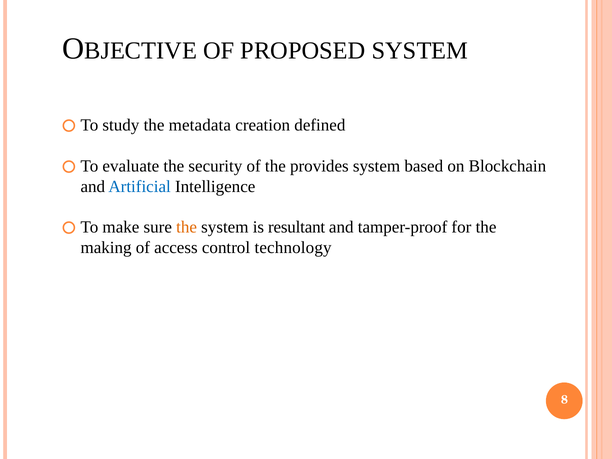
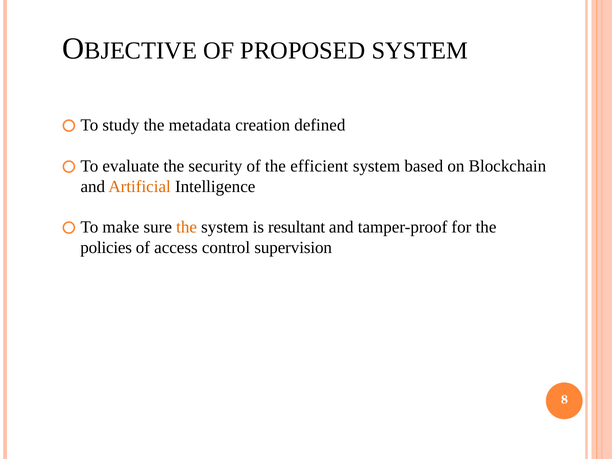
provides: provides -> efficient
Artificial colour: blue -> orange
making: making -> policies
technology: technology -> supervision
